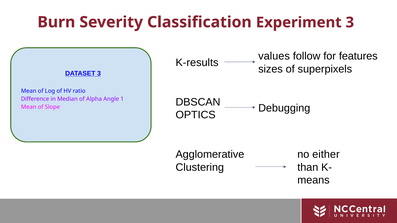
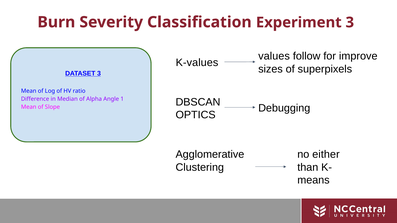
features: features -> improve
K-results: K-results -> K-values
